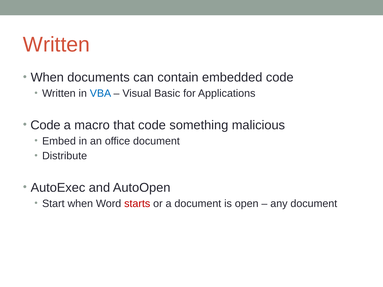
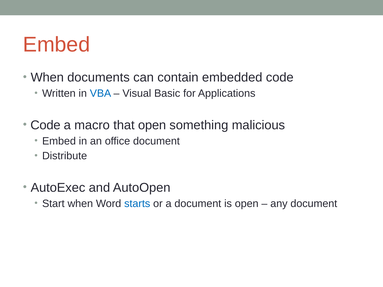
Written at (57, 45): Written -> Embed
that code: code -> open
starts colour: red -> blue
